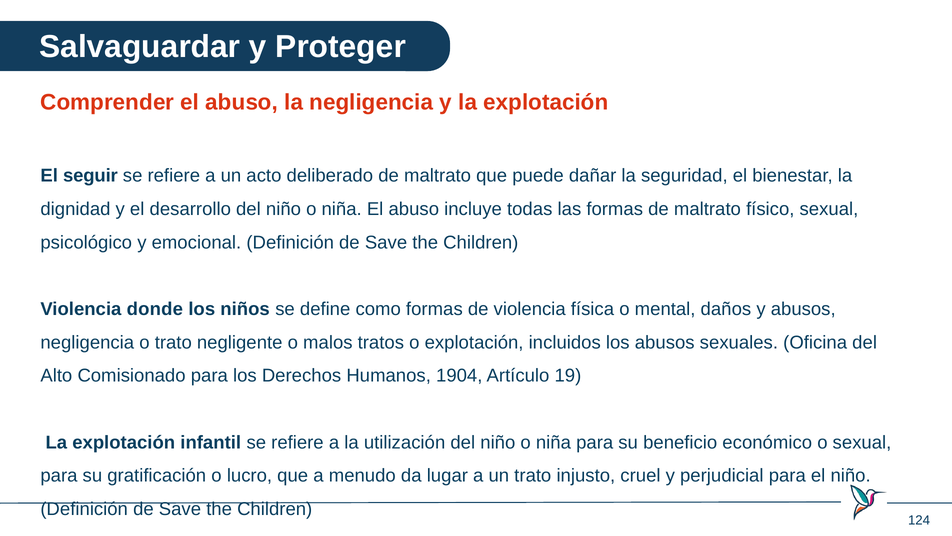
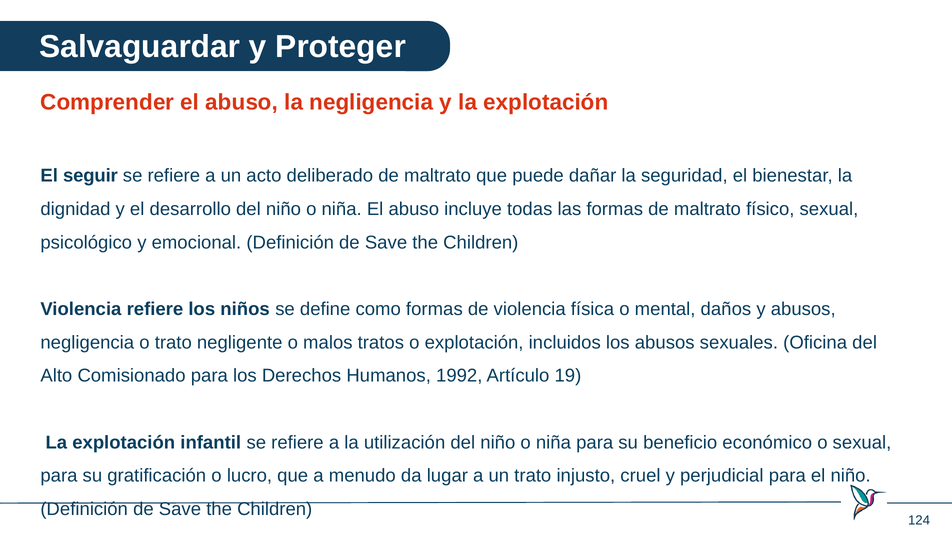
Violencia donde: donde -> refiere
1904: 1904 -> 1992
